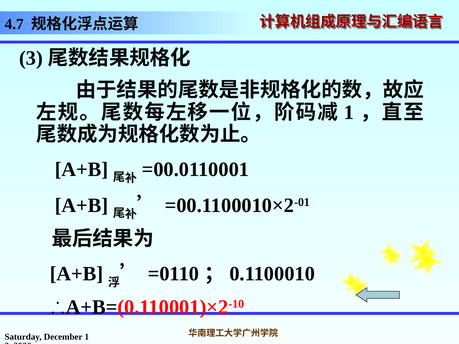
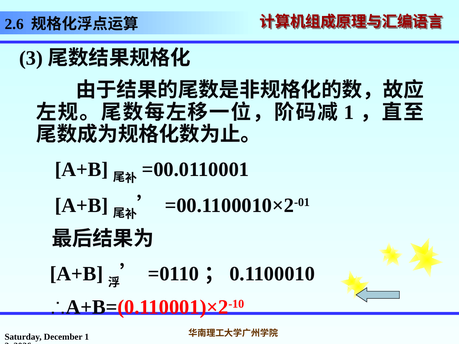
4.7: 4.7 -> 2.6
